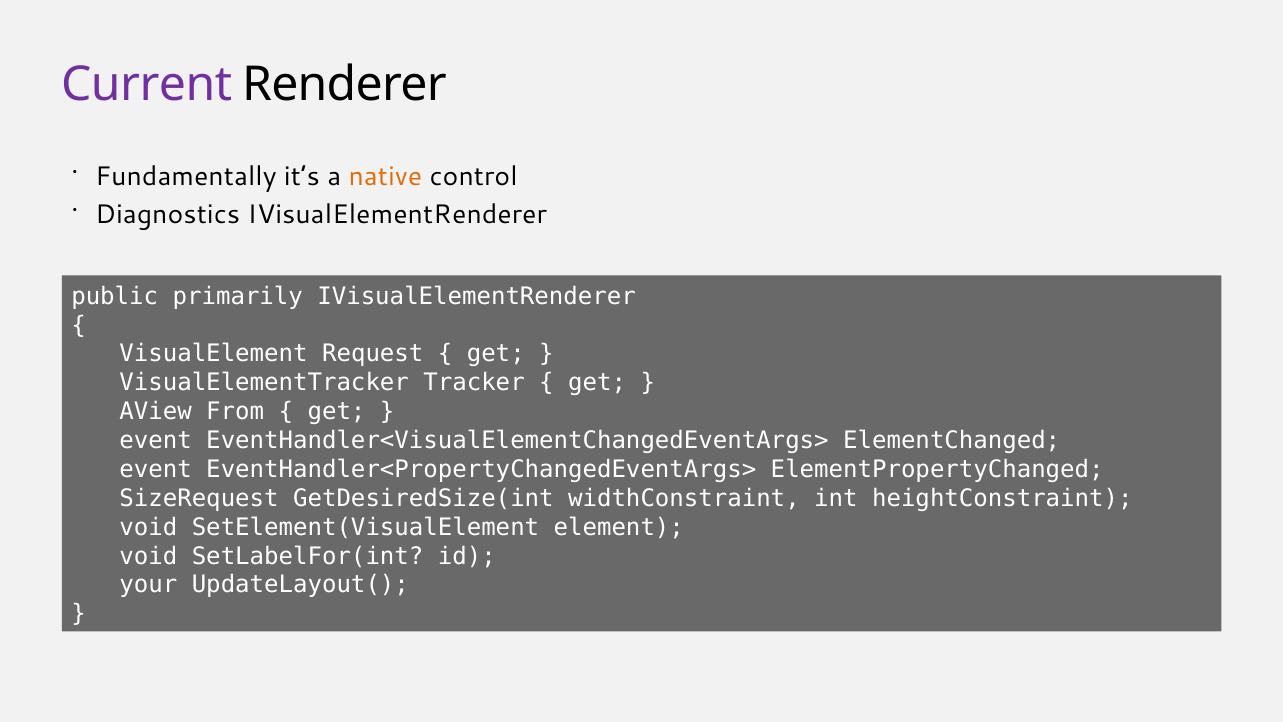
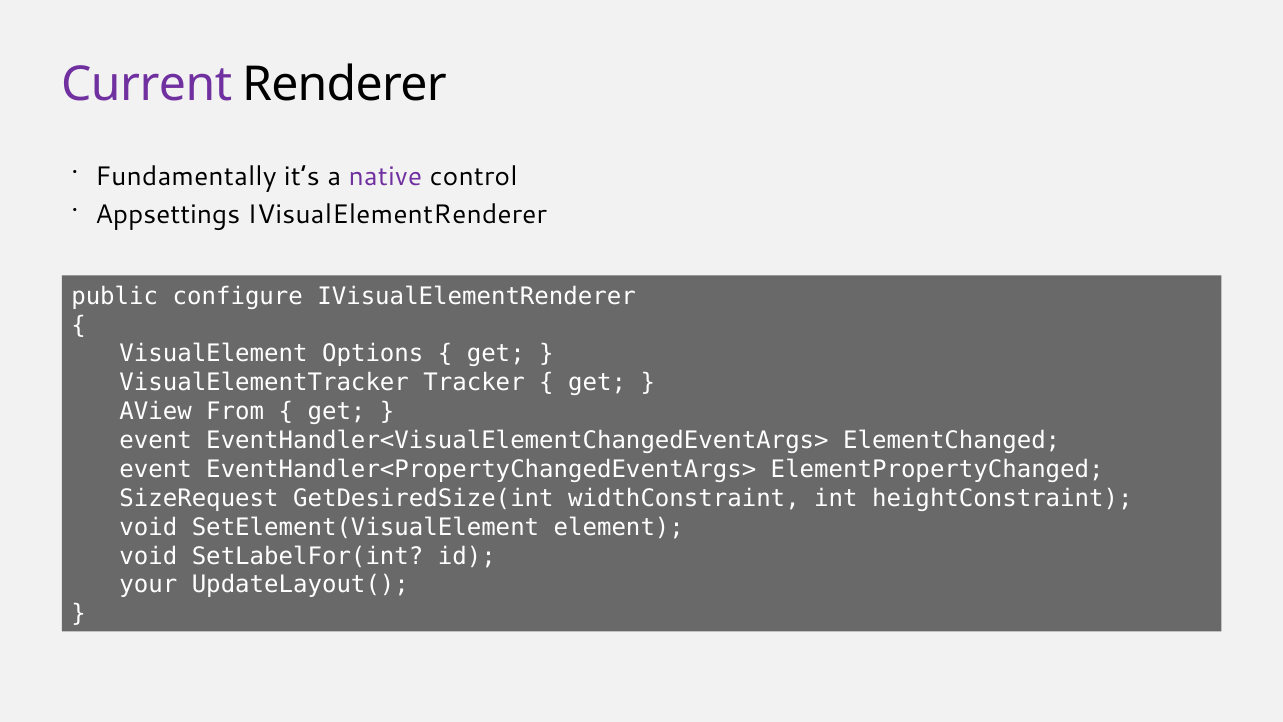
native colour: orange -> purple
Diagnostics: Diagnostics -> Appsettings
primarily: primarily -> configure
Request: Request -> Options
